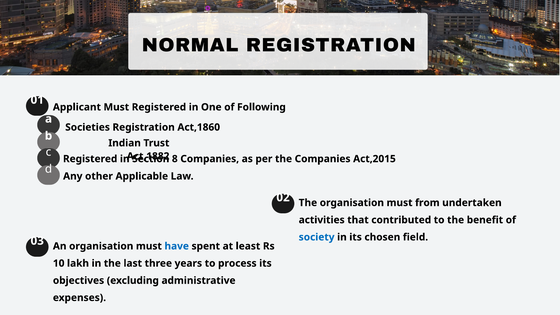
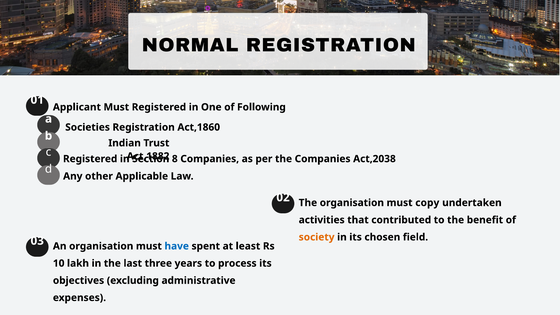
Act,2015: Act,2015 -> Act,2038
from: from -> copy
society colour: blue -> orange
